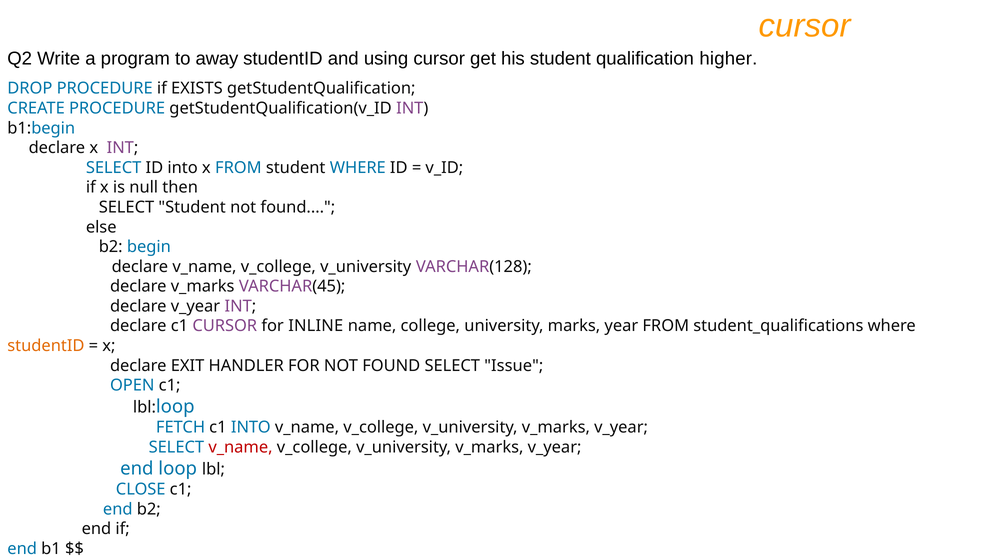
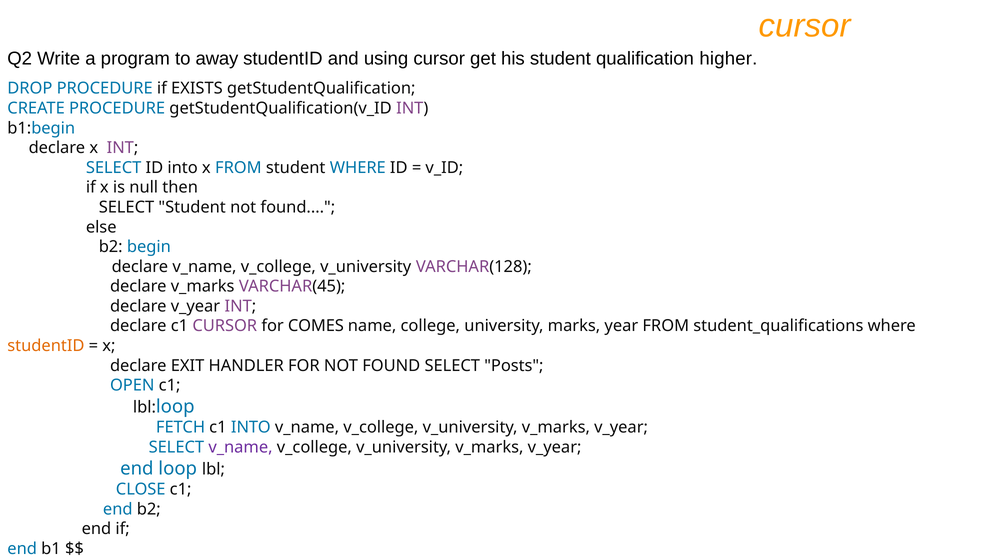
INLINE: INLINE -> COMES
Issue: Issue -> Posts
v_name at (240, 448) colour: red -> purple
